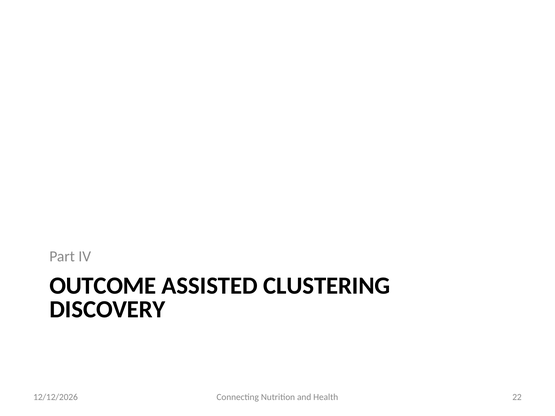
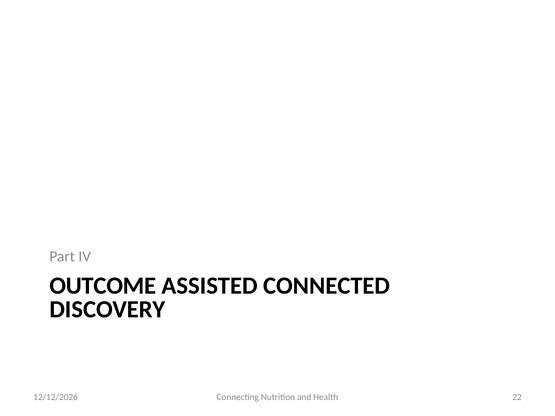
CLUSTERING: CLUSTERING -> CONNECTED
